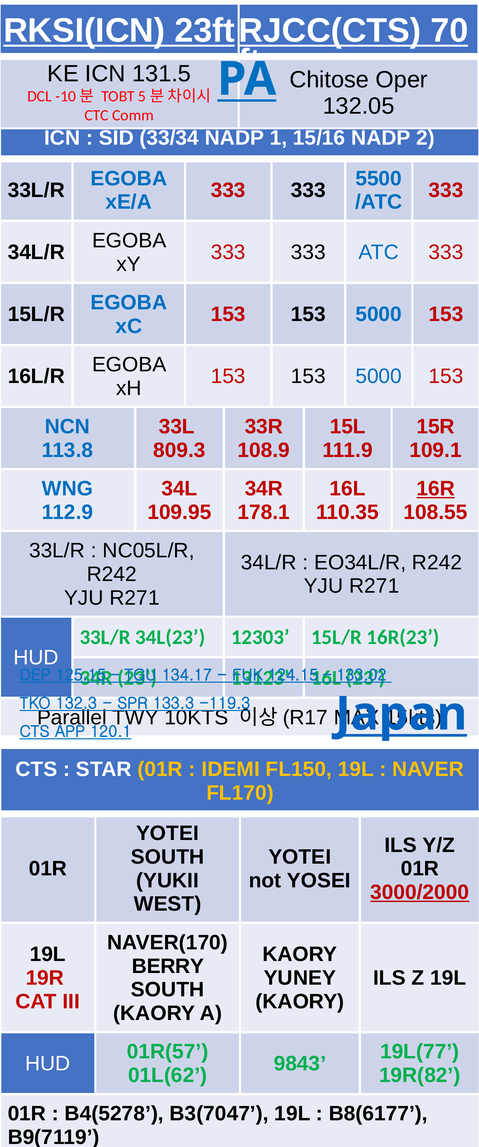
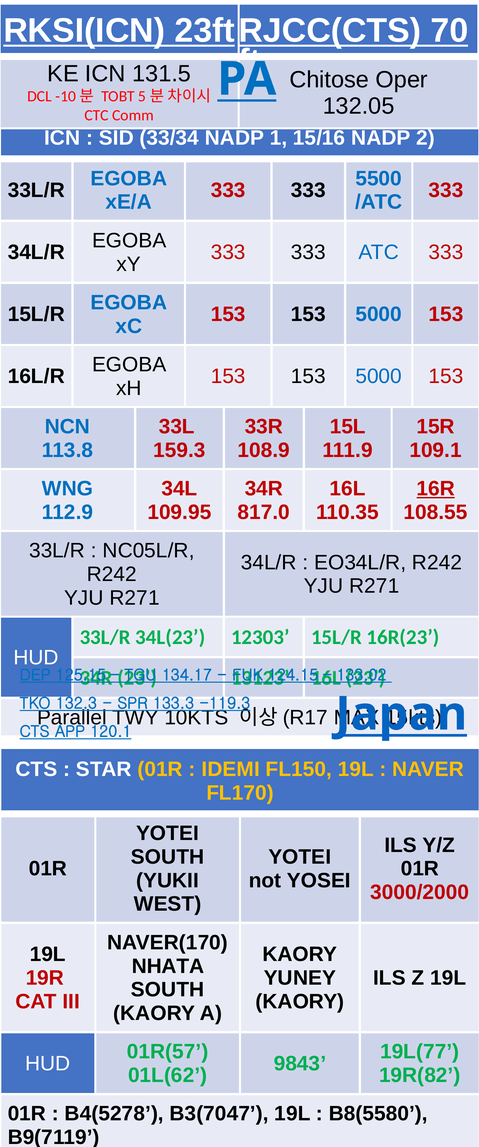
809.3: 809.3 -> 159.3
178.1: 178.1 -> 817.0
3000/2000 underline: present -> none
BERRY: BERRY -> NHATA
B8(6177: B8(6177 -> B8(5580
